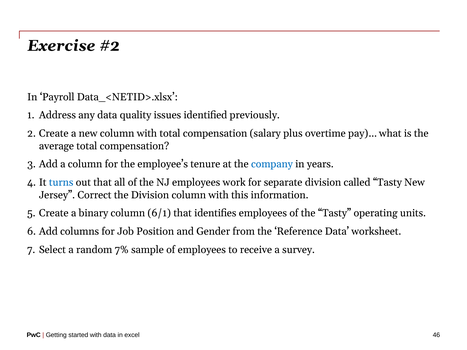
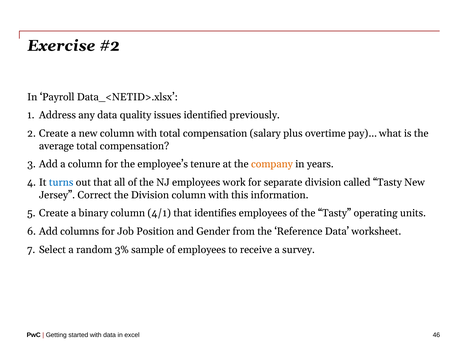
company colour: blue -> orange
6/1: 6/1 -> 4/1
7%: 7% -> 3%
